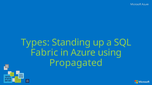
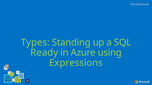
Fabric: Fabric -> Ready
Propagated: Propagated -> Expressions
